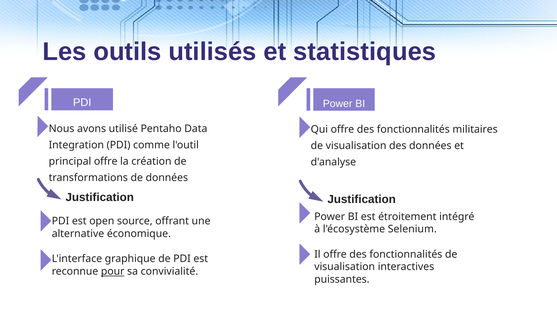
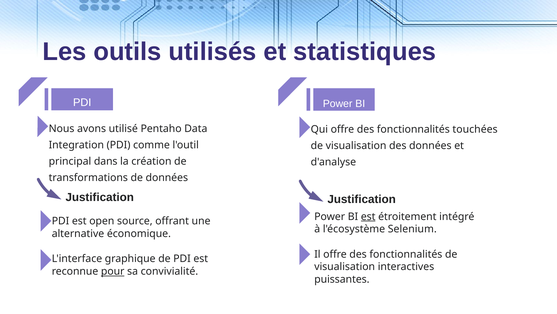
militaires: militaires -> touchées
principal offre: offre -> dans
est at (368, 216) underline: none -> present
